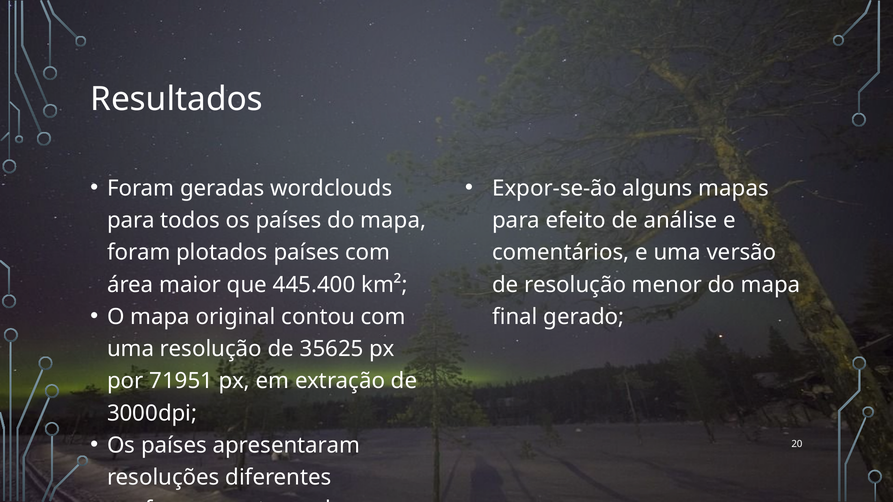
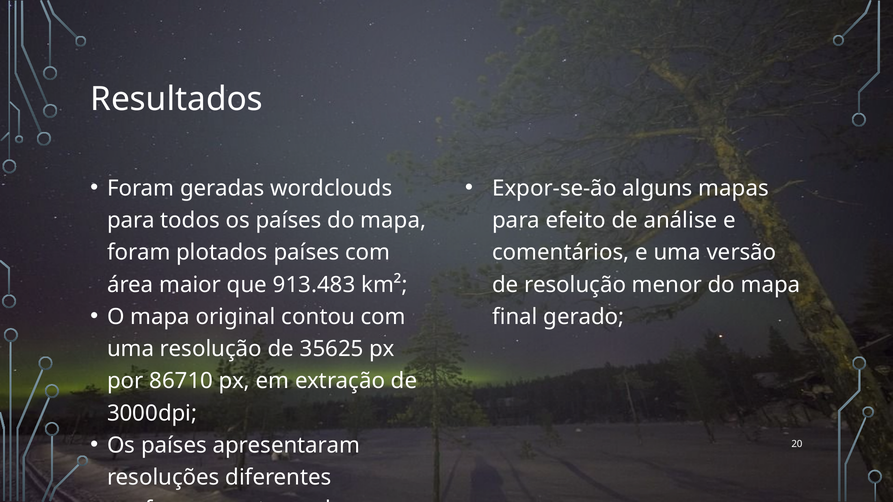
445.400: 445.400 -> 913.483
71951: 71951 -> 86710
